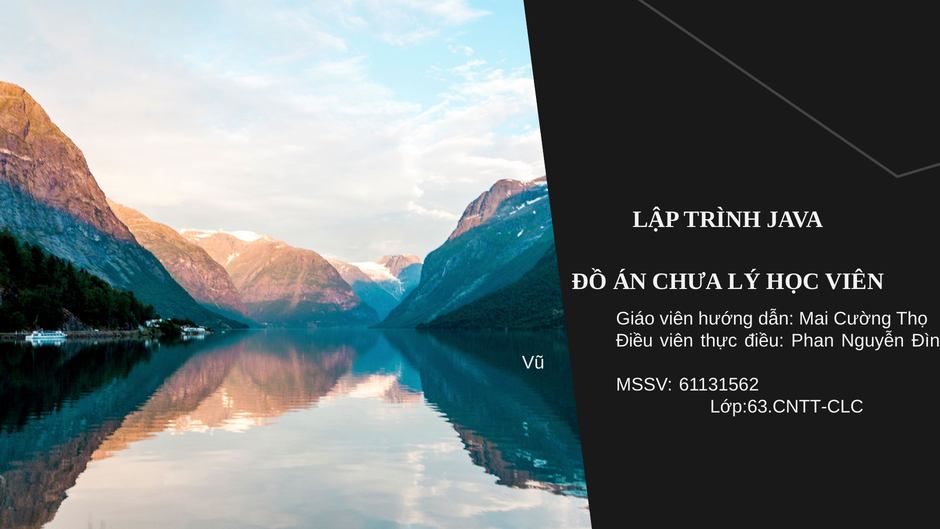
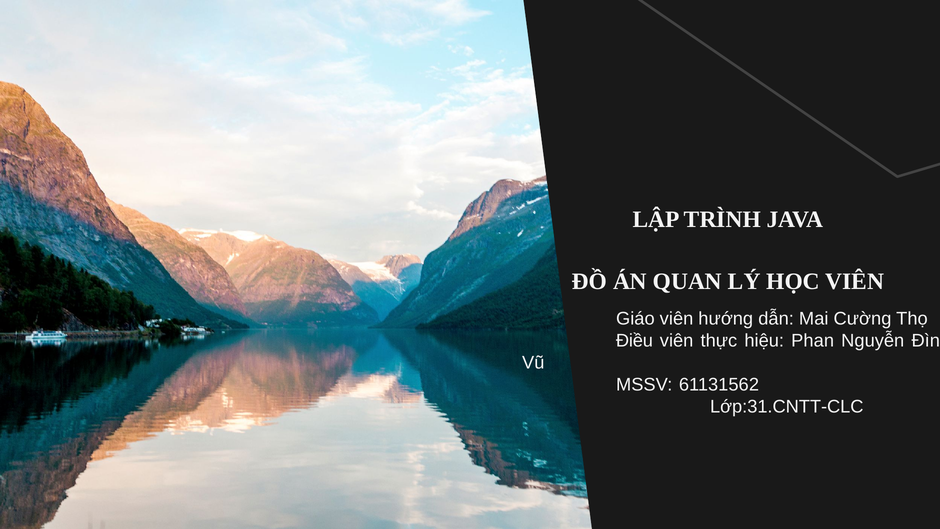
CHƯA: CHƯA -> QUAN
thực điều: điều -> hiệu
Lớp:63.CNTT-CLC: Lớp:63.CNTT-CLC -> Lớp:31.CNTT-CLC
